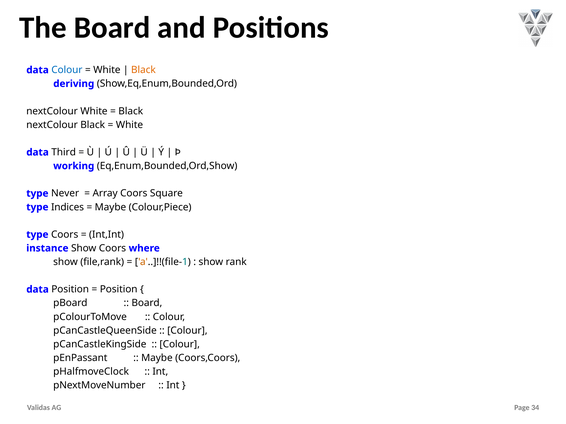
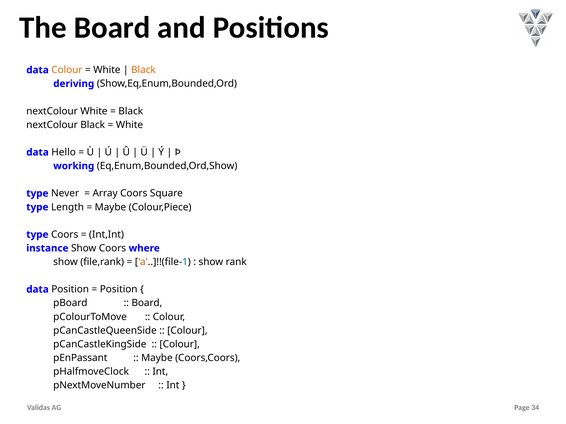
Colour at (67, 70) colour: blue -> orange
Third: Third -> Hello
Indices: Indices -> Length
